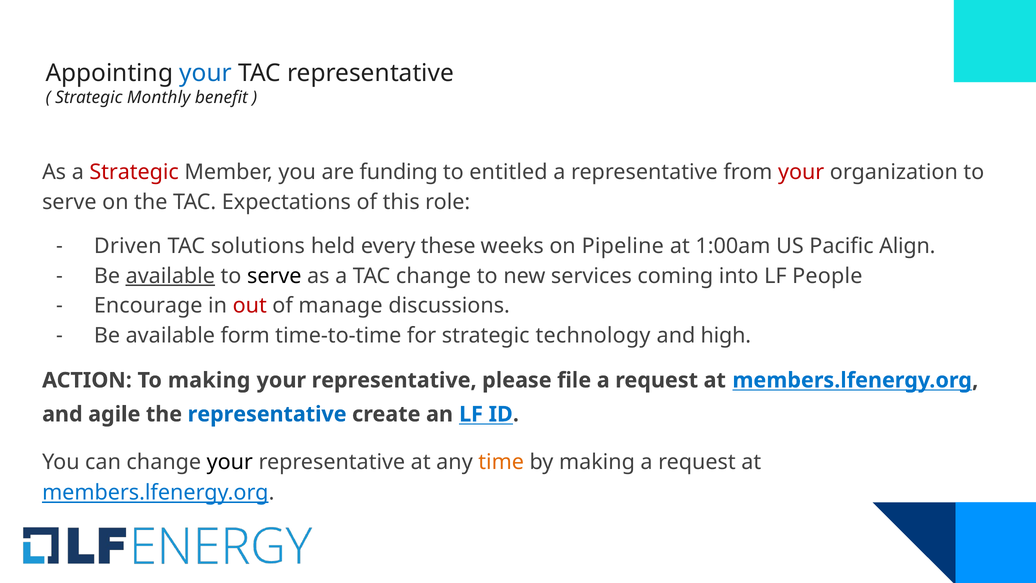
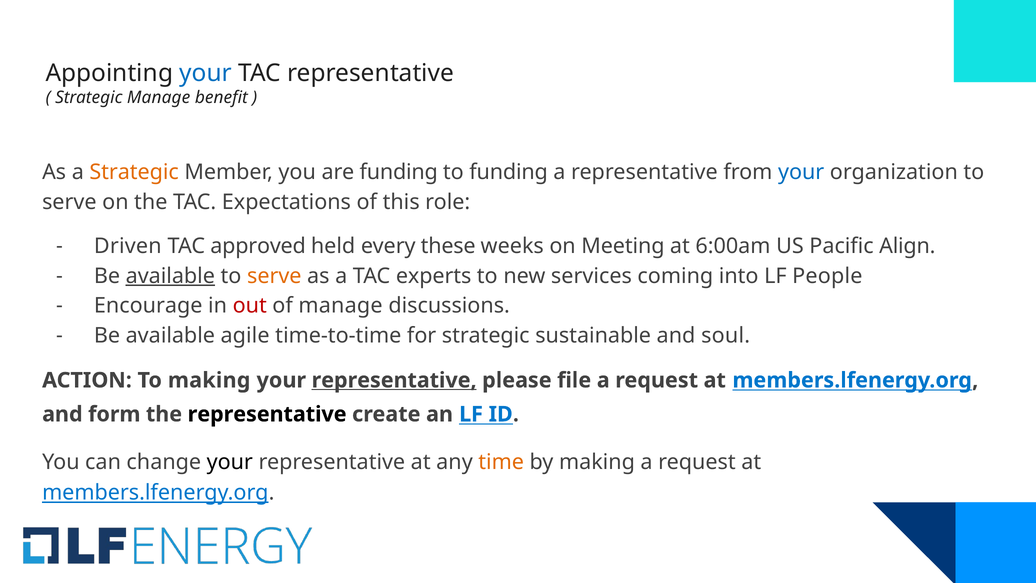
Strategic Monthly: Monthly -> Manage
Strategic at (134, 172) colour: red -> orange
to entitled: entitled -> funding
your at (801, 172) colour: red -> blue
solutions: solutions -> approved
Pipeline: Pipeline -> Meeting
1:00am: 1:00am -> 6:00am
serve at (274, 276) colour: black -> orange
TAC change: change -> experts
form: form -> agile
technology: technology -> sustainable
high: high -> soul
representative at (394, 380) underline: none -> present
agile: agile -> form
representative at (267, 414) colour: blue -> black
